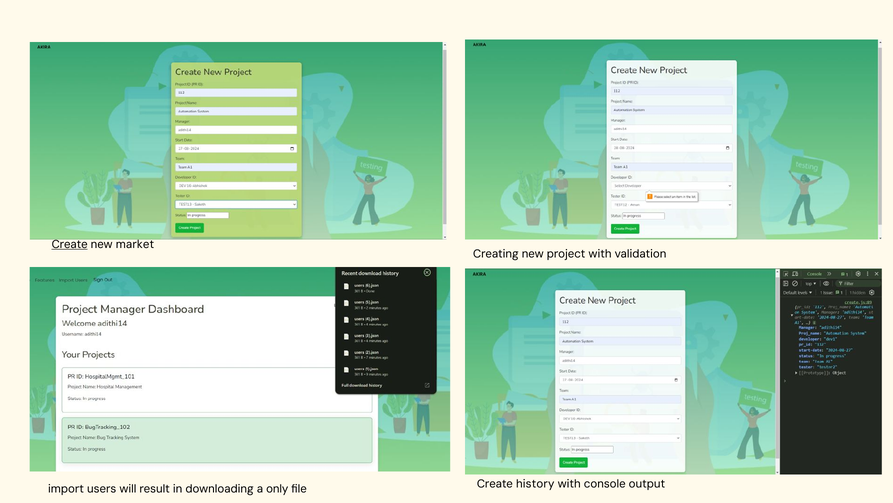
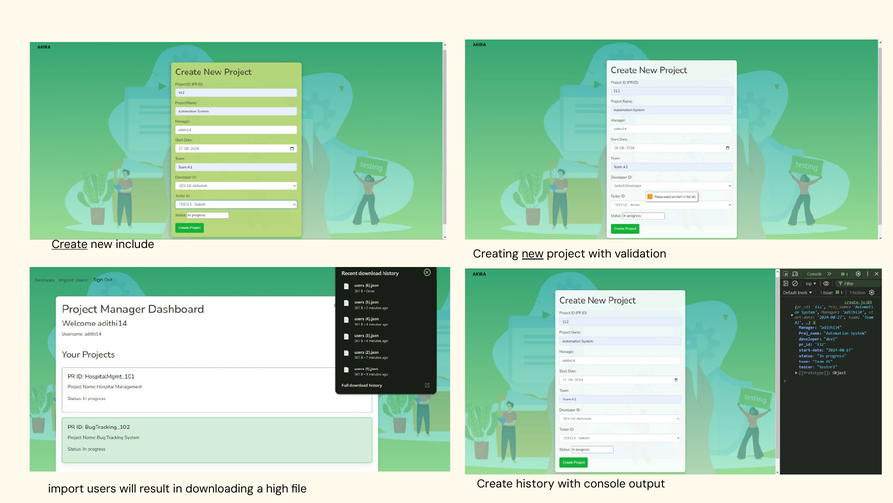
market: market -> include
new at (533, 254) underline: none -> present
only: only -> high
